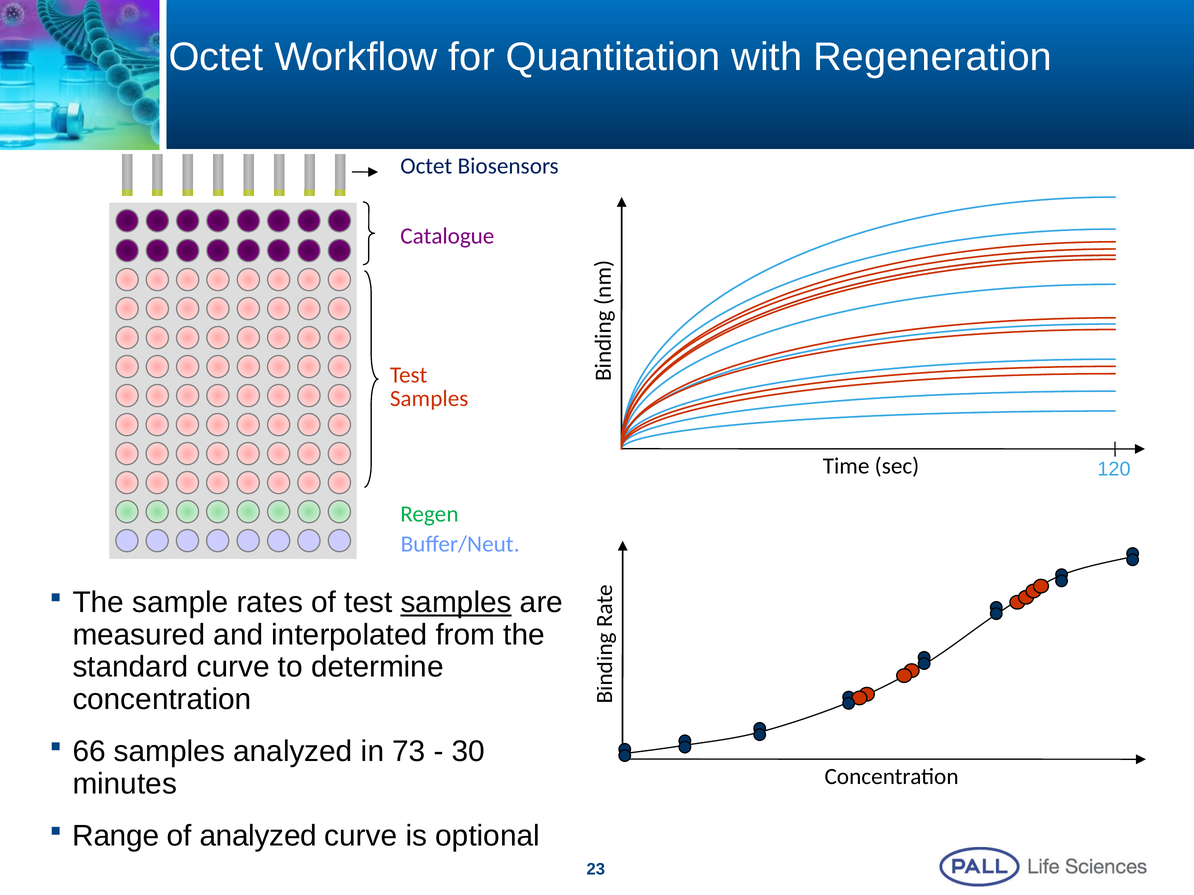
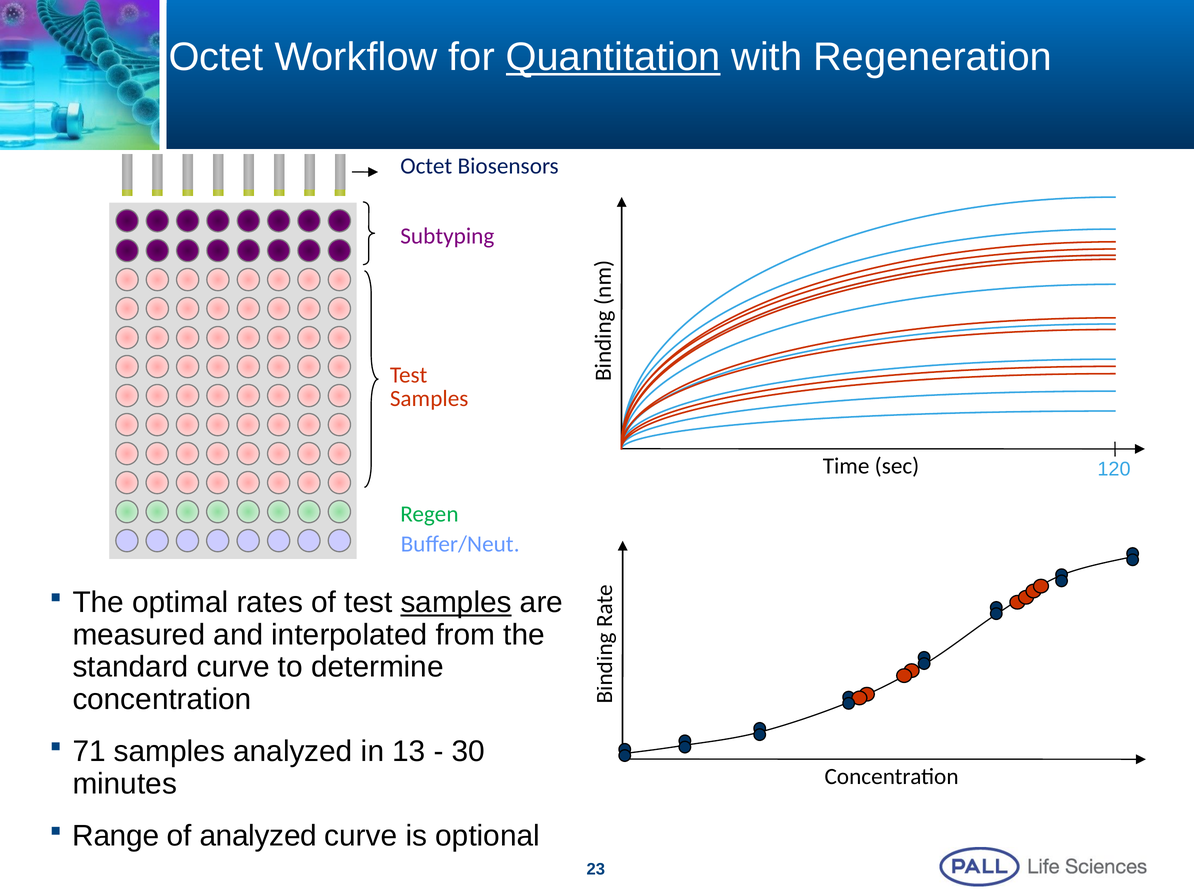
Quantitation underline: none -> present
Catalogue: Catalogue -> Subtyping
sample: sample -> optimal
66: 66 -> 71
73: 73 -> 13
